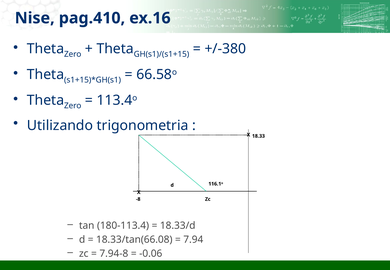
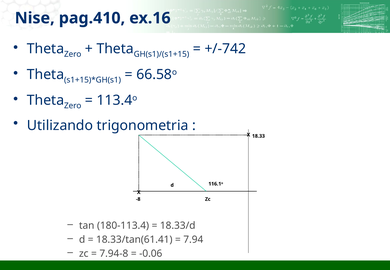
+/-380: +/-380 -> +/-742
18.33/tan(66.08: 18.33/tan(66.08 -> 18.33/tan(61.41
